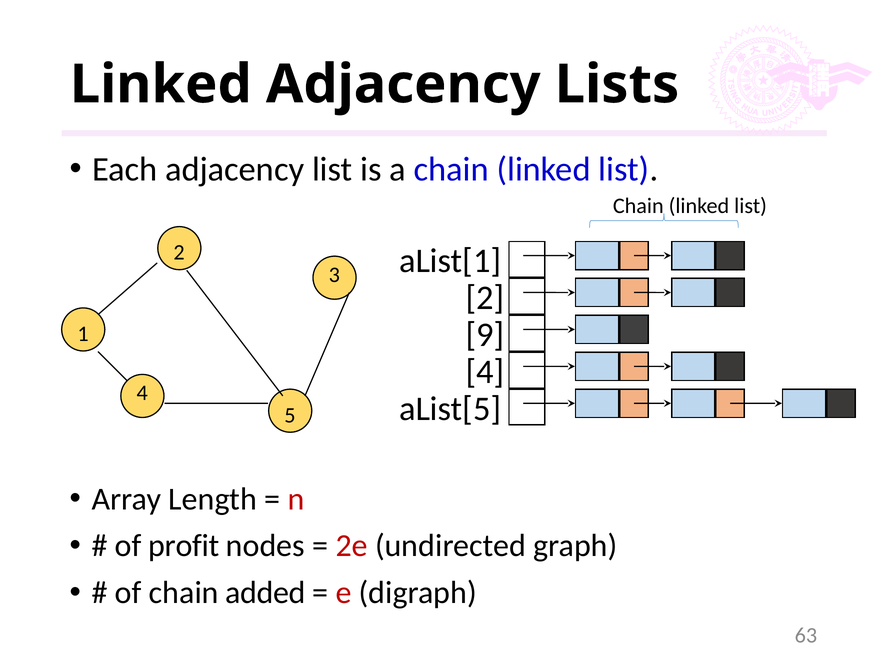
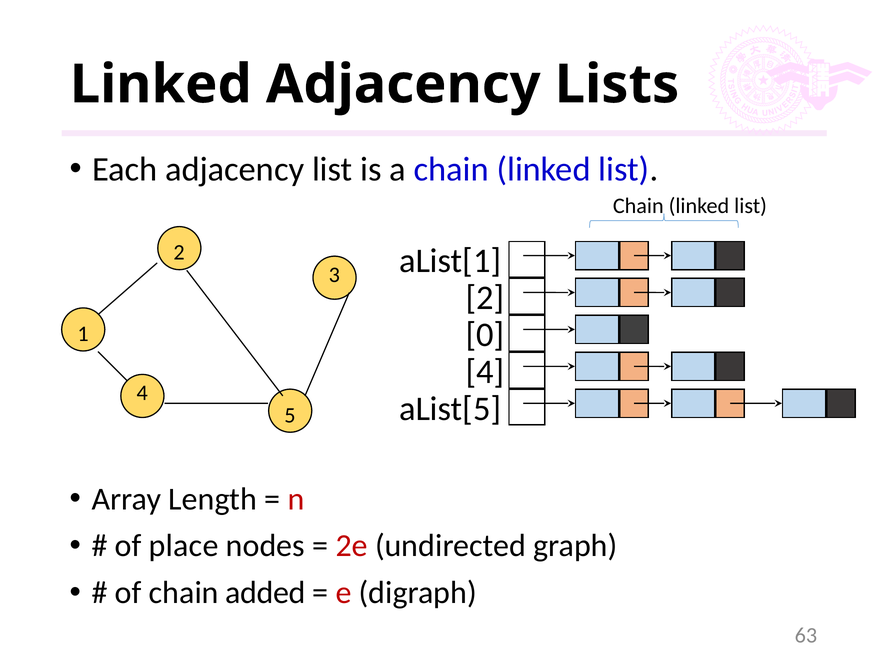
9: 9 -> 0
profit: profit -> place
